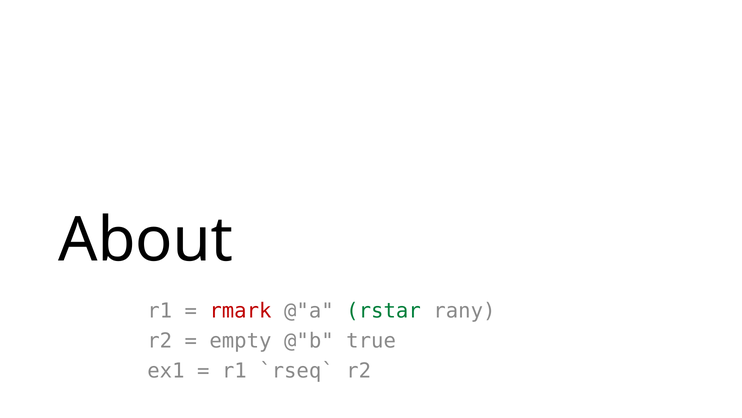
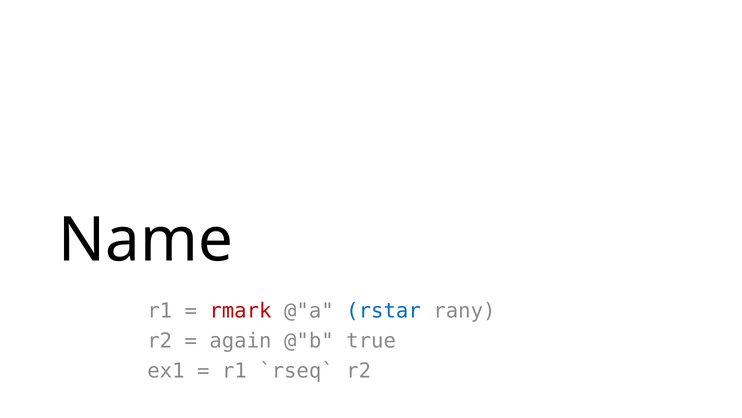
About: About -> Name
rstar colour: green -> blue
empty: empty -> again
